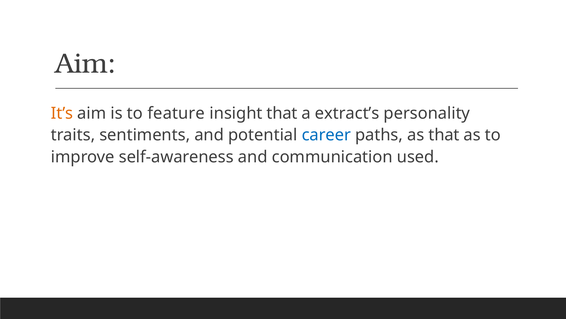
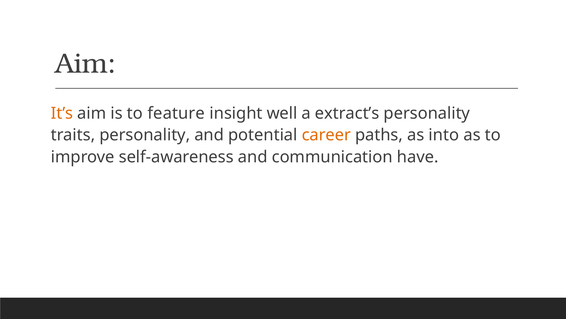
insight that: that -> well
traits sentiments: sentiments -> personality
career colour: blue -> orange
as that: that -> into
used: used -> have
